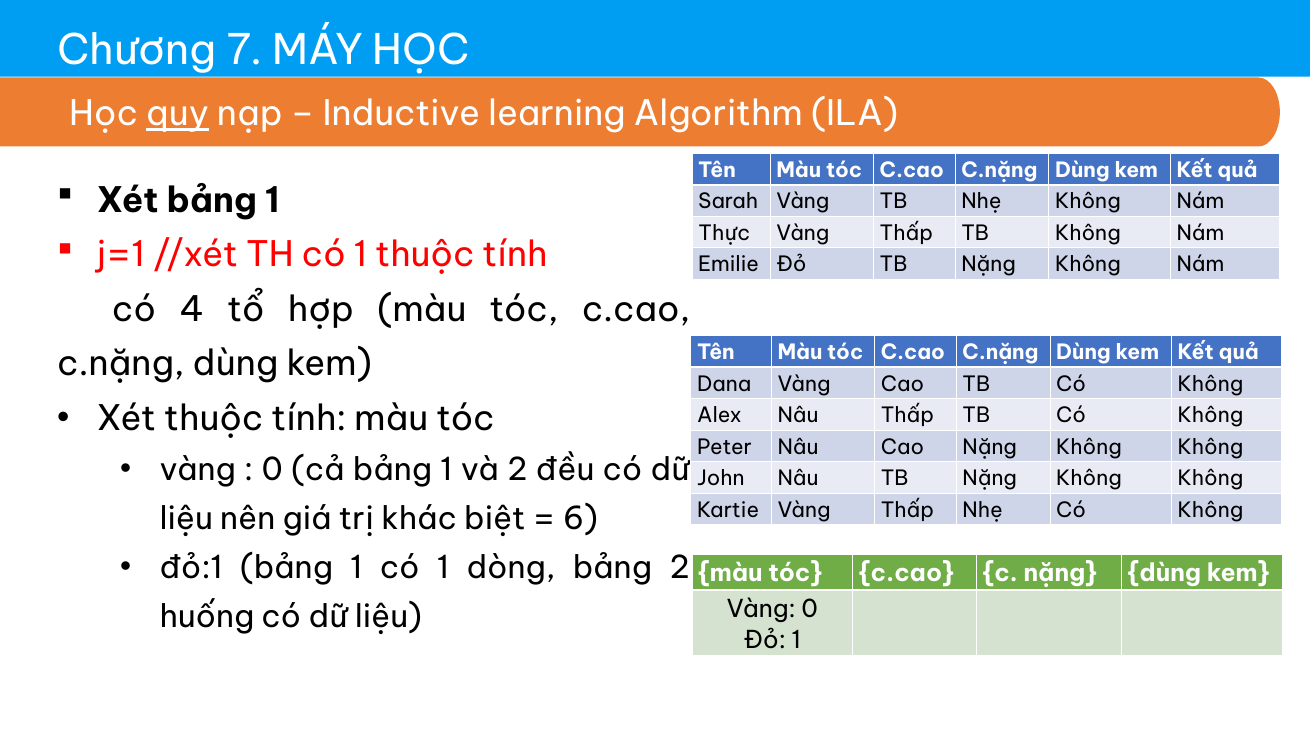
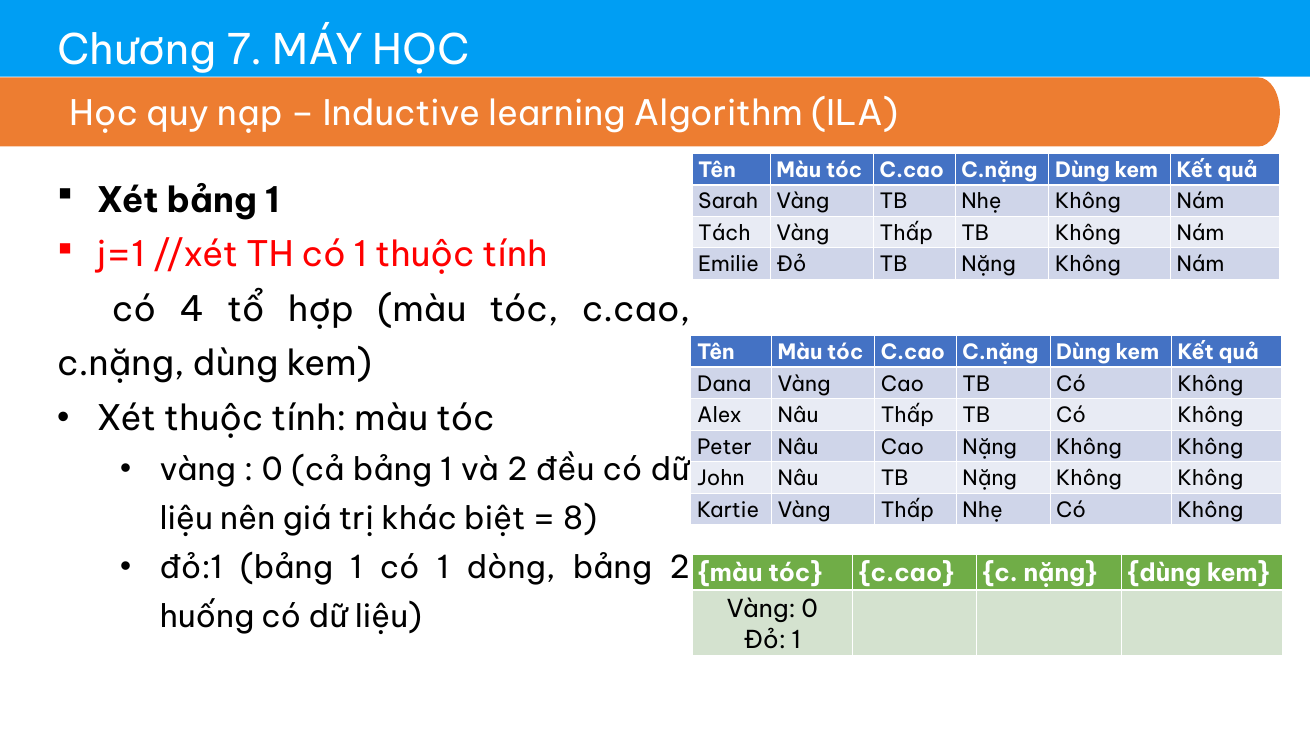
quy underline: present -> none
Thực: Thực -> Tách
6: 6 -> 8
